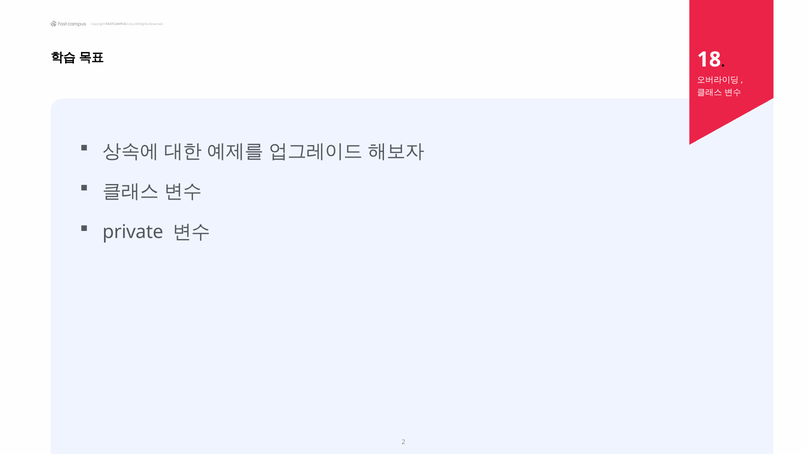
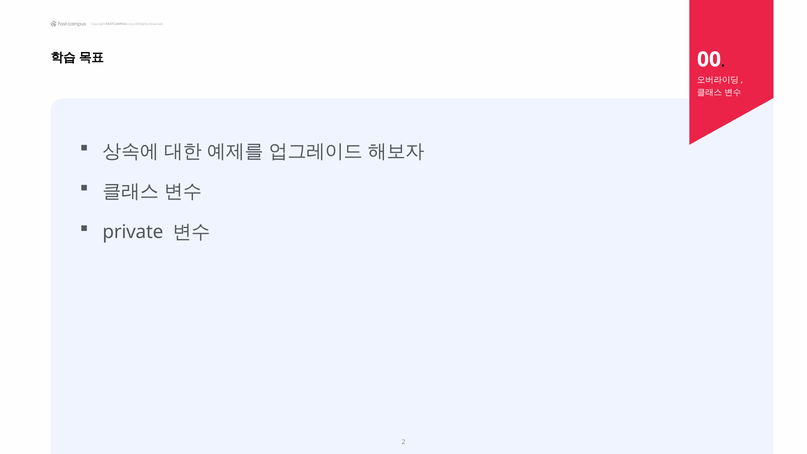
18: 18 -> 00
